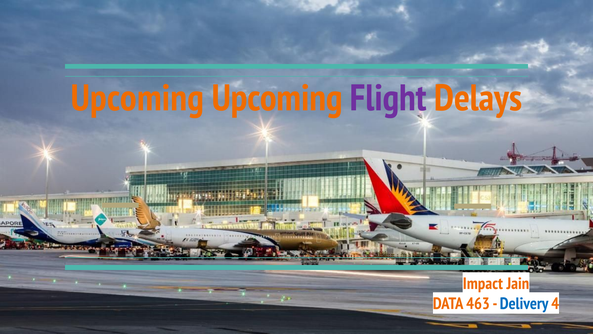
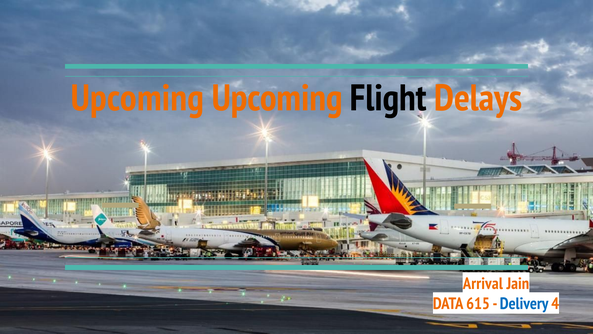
Flight colour: purple -> black
Impact: Impact -> Arrival
463: 463 -> 615
